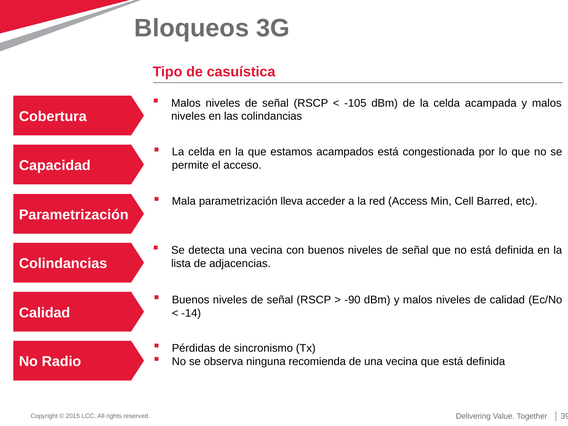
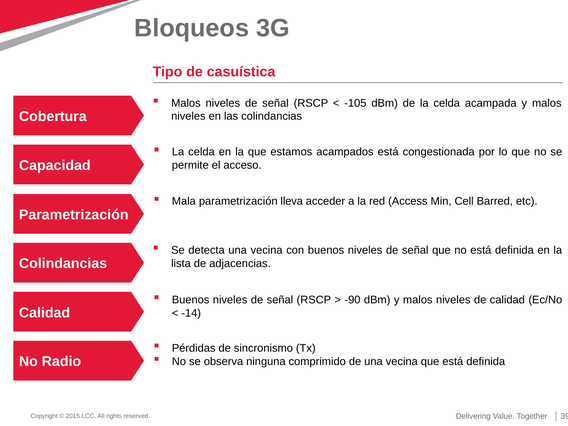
recomienda: recomienda -> comprimido
